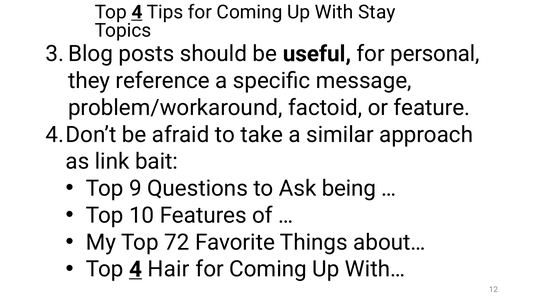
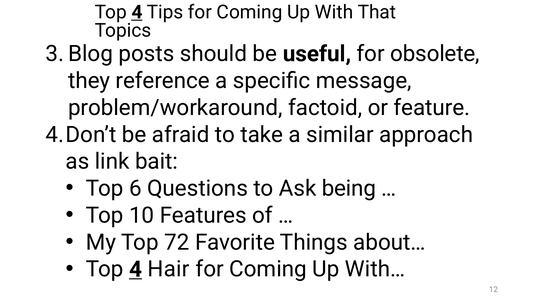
Stay: Stay -> That
personal: personal -> obsolete
9: 9 -> 6
